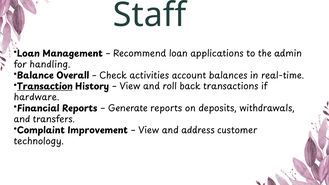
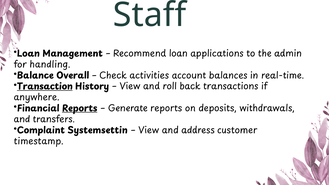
hardware: hardware -> anywhere
Reports at (80, 108) underline: none -> present
Improvement: Improvement -> Systemsettin
technology: technology -> timestamp
